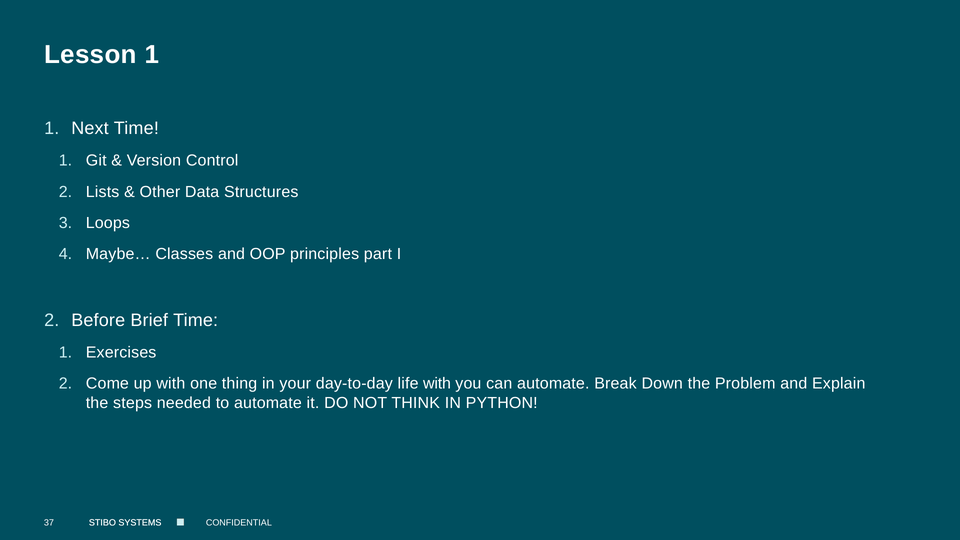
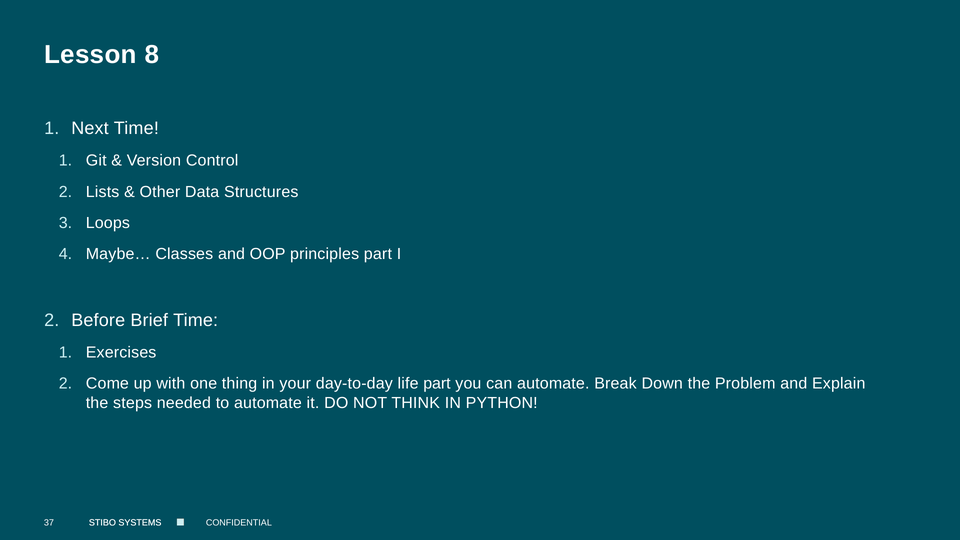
Lesson 1: 1 -> 8
life with: with -> part
